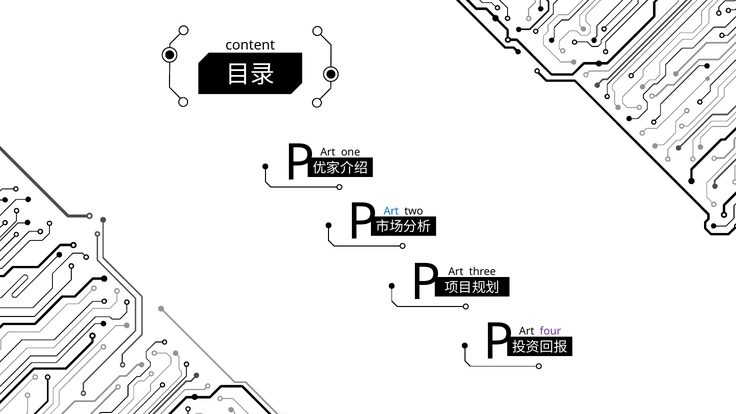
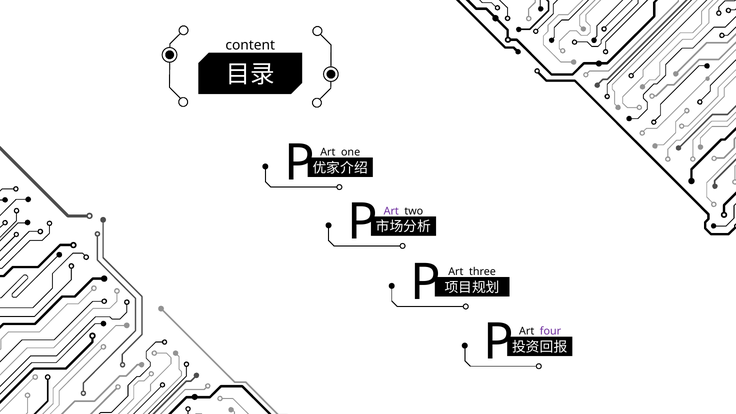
Art at (391, 211) colour: blue -> purple
